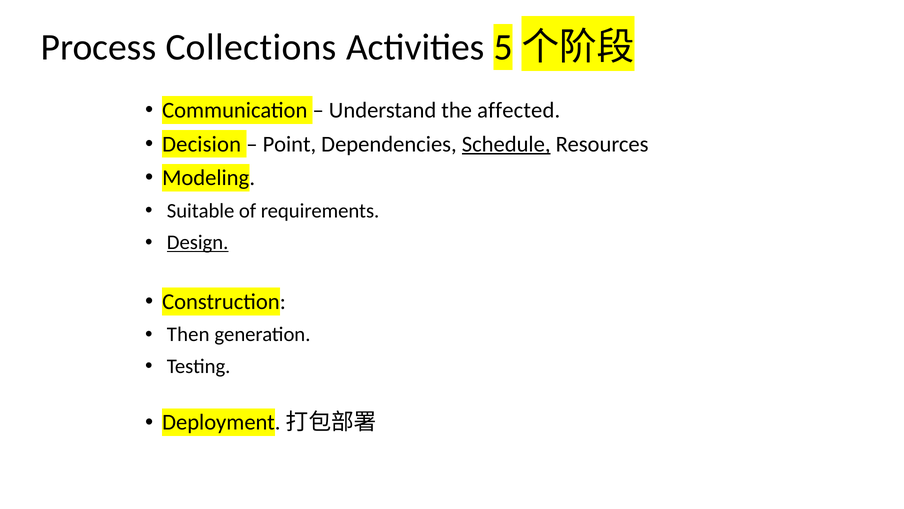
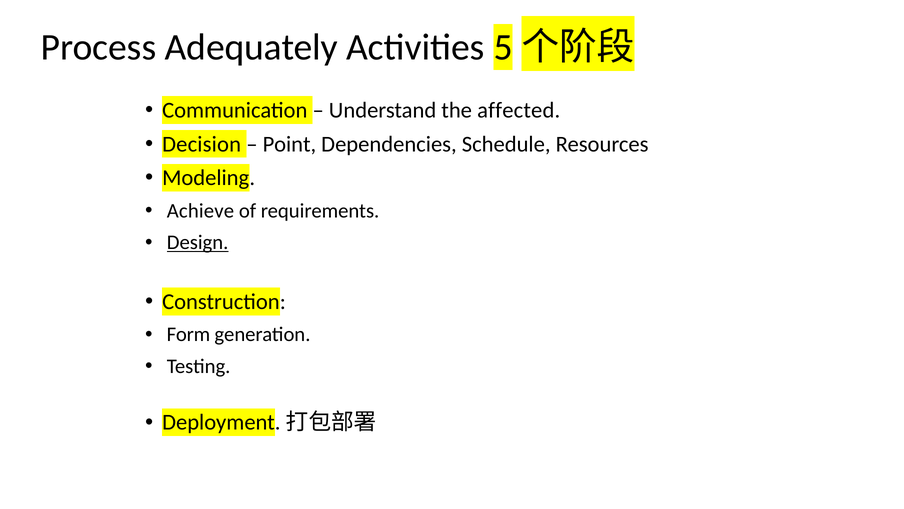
Collections: Collections -> Adequately
Schedule underline: present -> none
Suitable: Suitable -> Achieve
Then: Then -> Form
